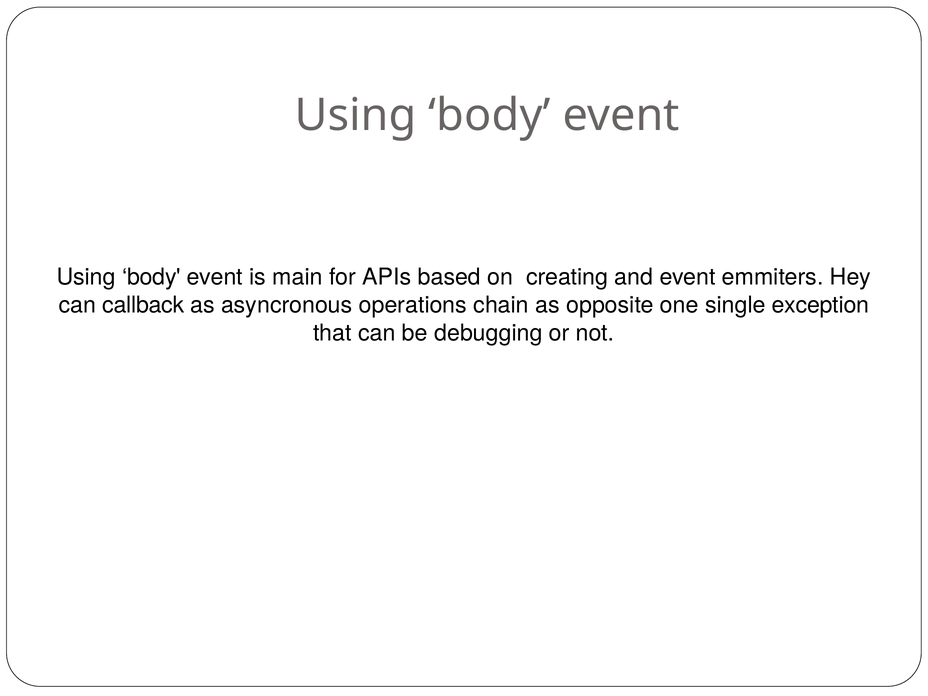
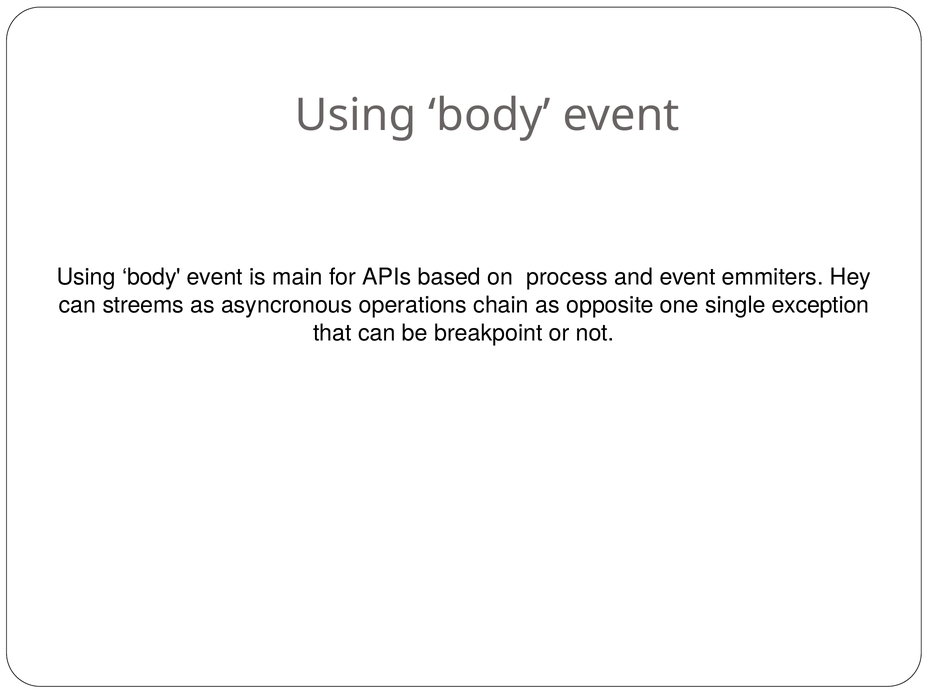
creating: creating -> process
callback: callback -> streems
debugging: debugging -> breakpoint
